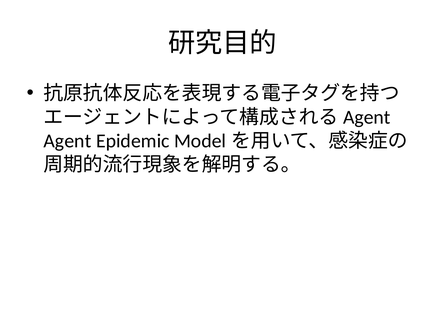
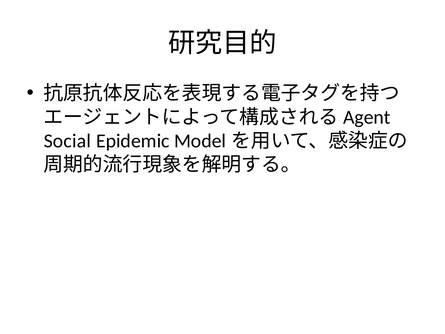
Agent: Agent -> Social
